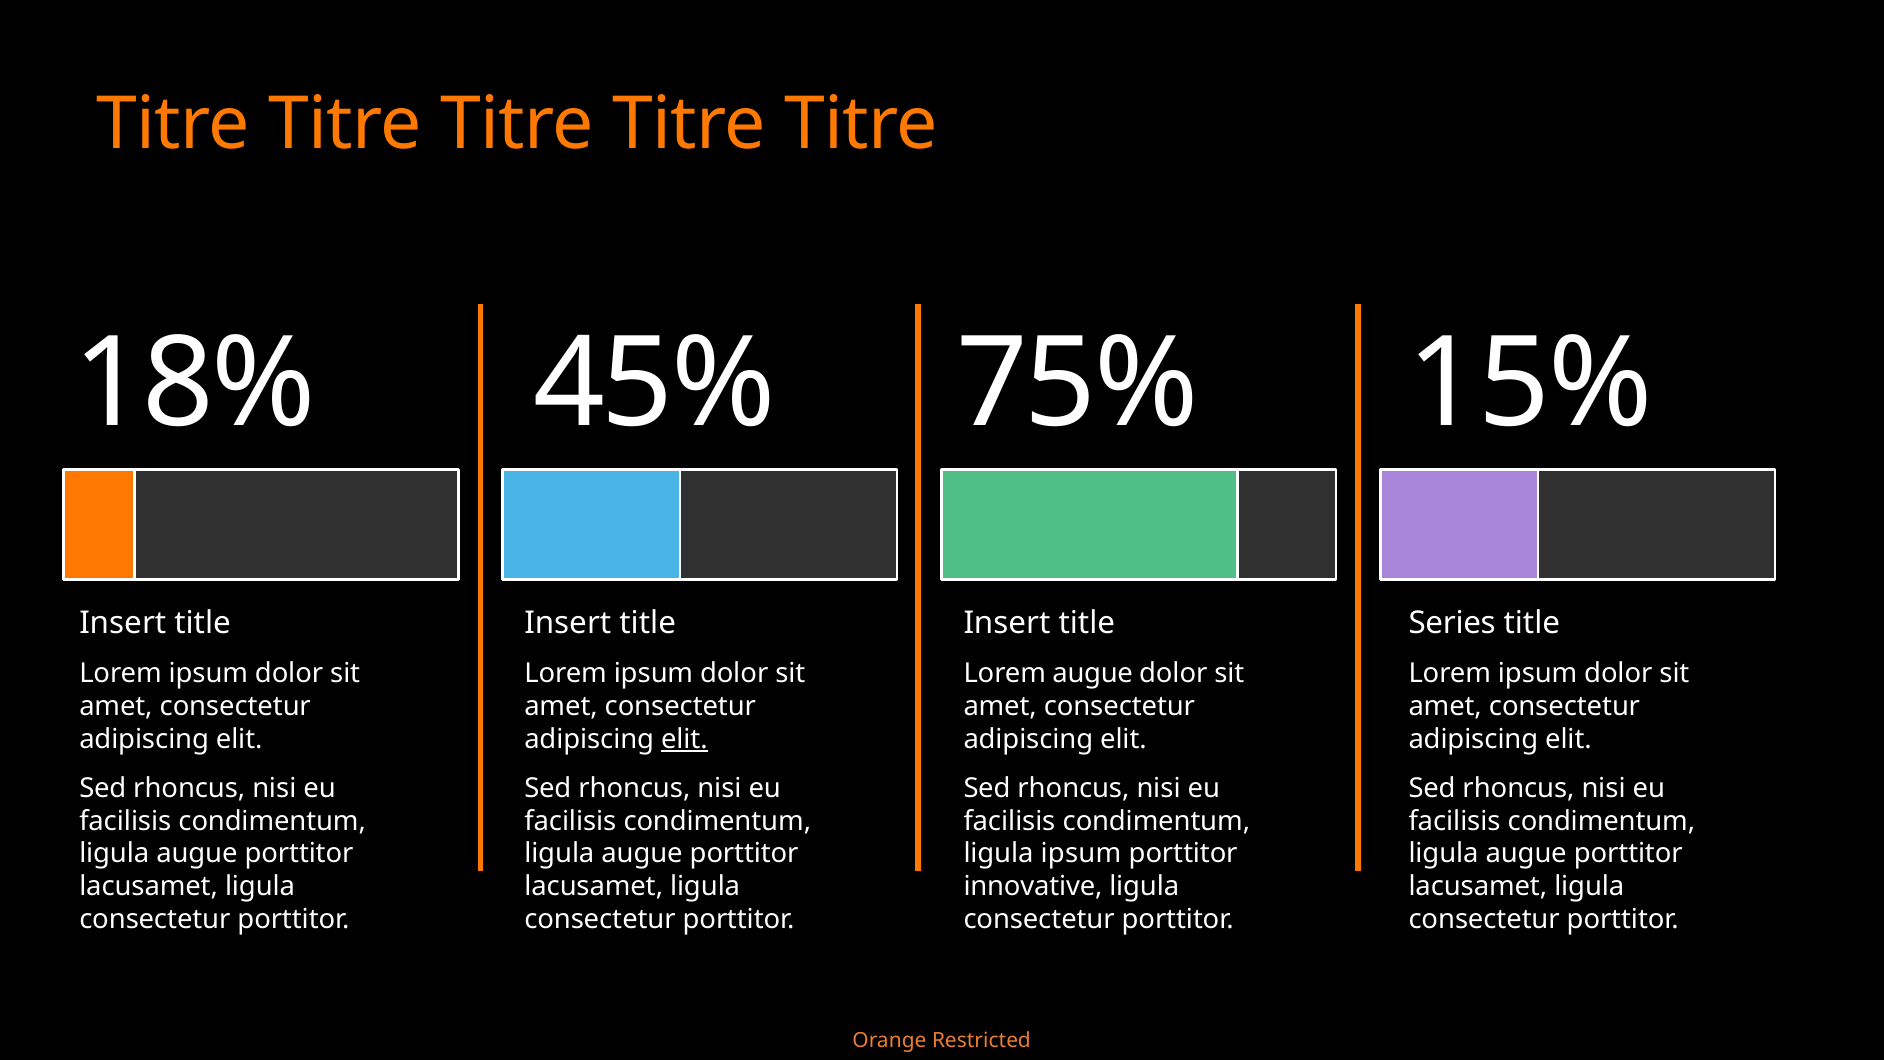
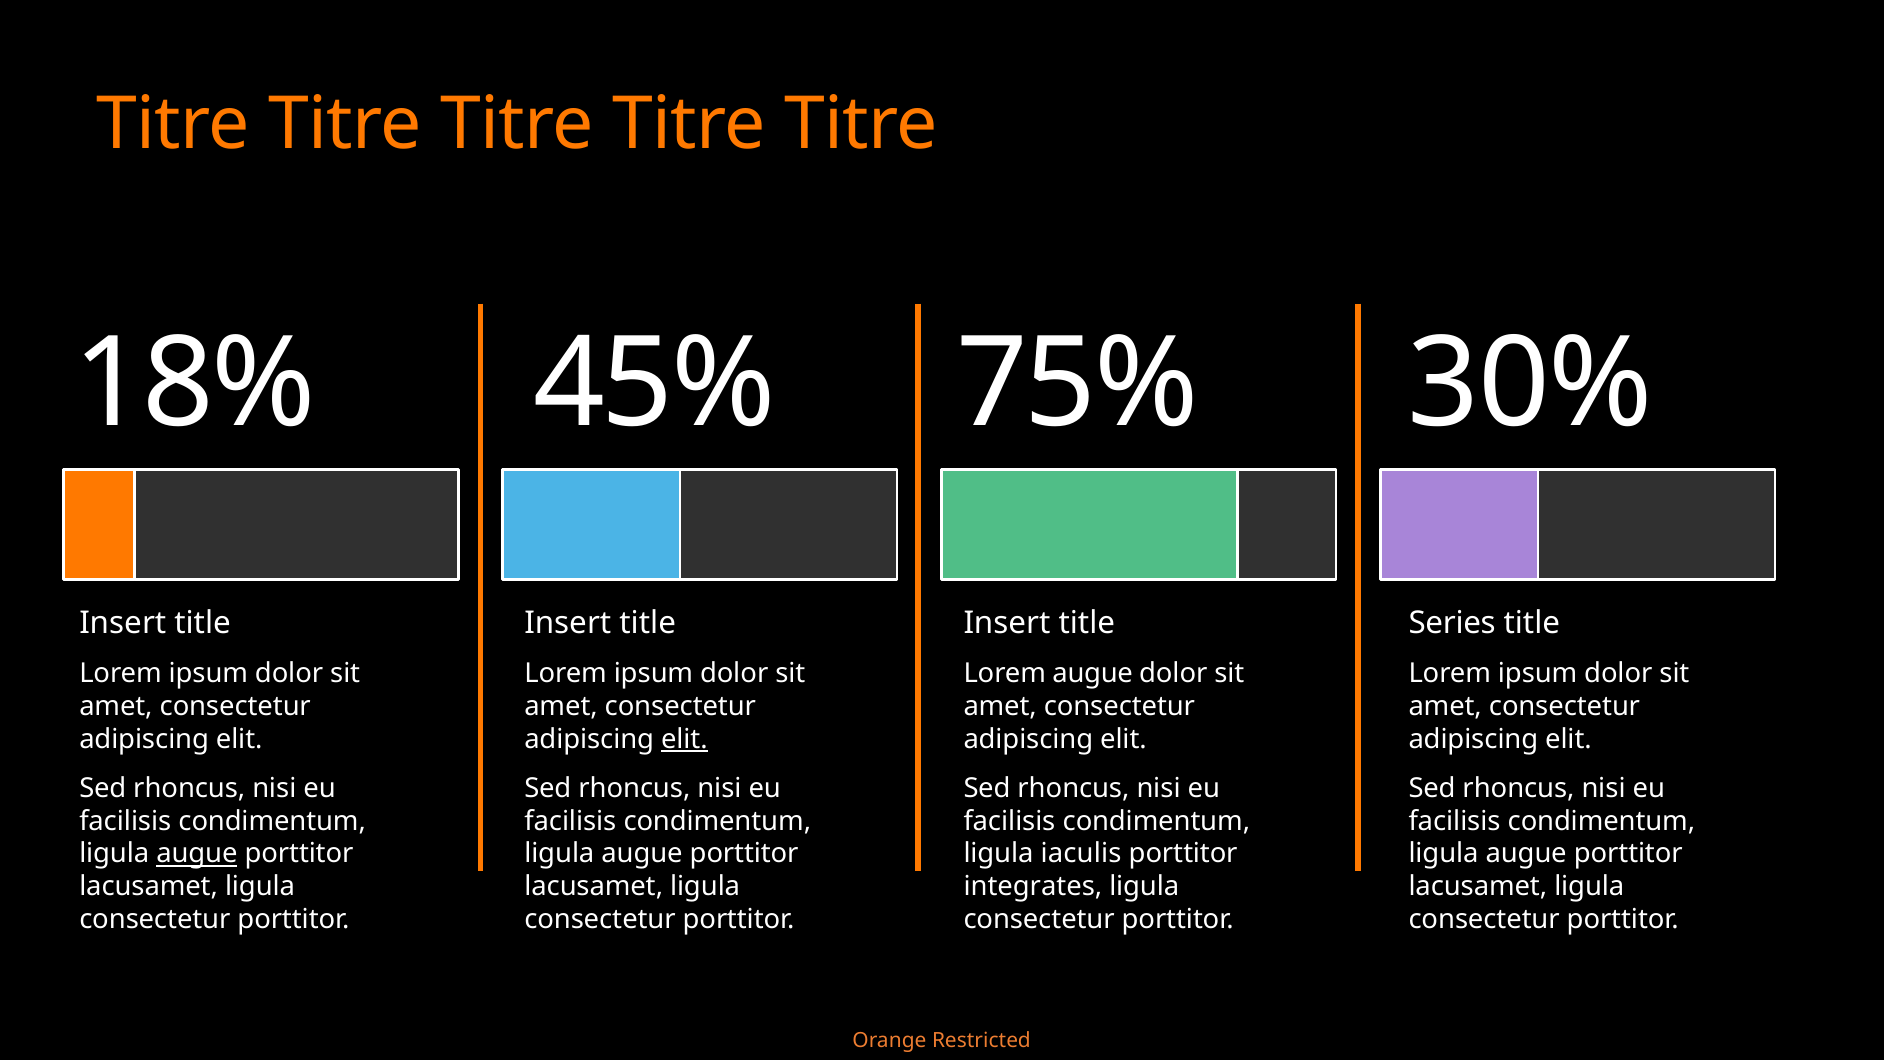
15%: 15% -> 30%
augue at (197, 854) underline: none -> present
ligula ipsum: ipsum -> iaculis
innovative: innovative -> integrates
